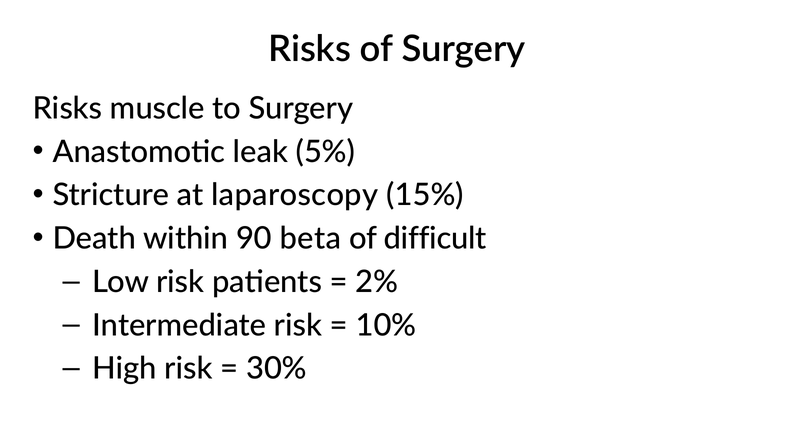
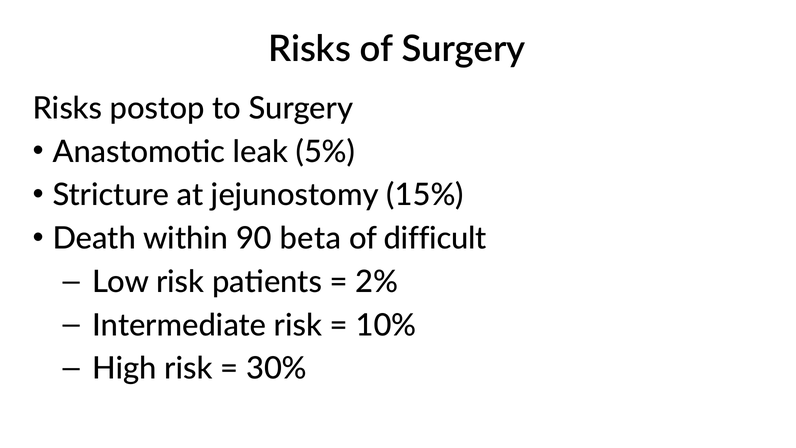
muscle: muscle -> postop
laparoscopy: laparoscopy -> jejunostomy
